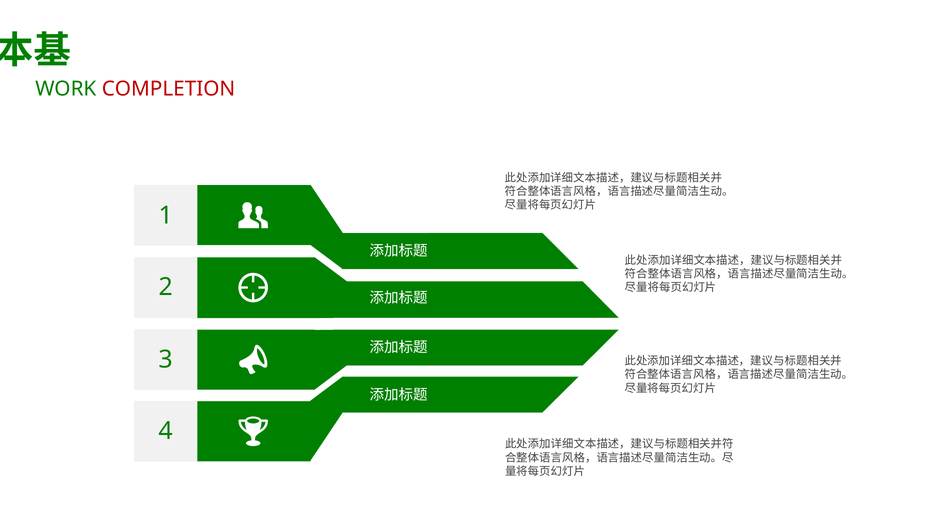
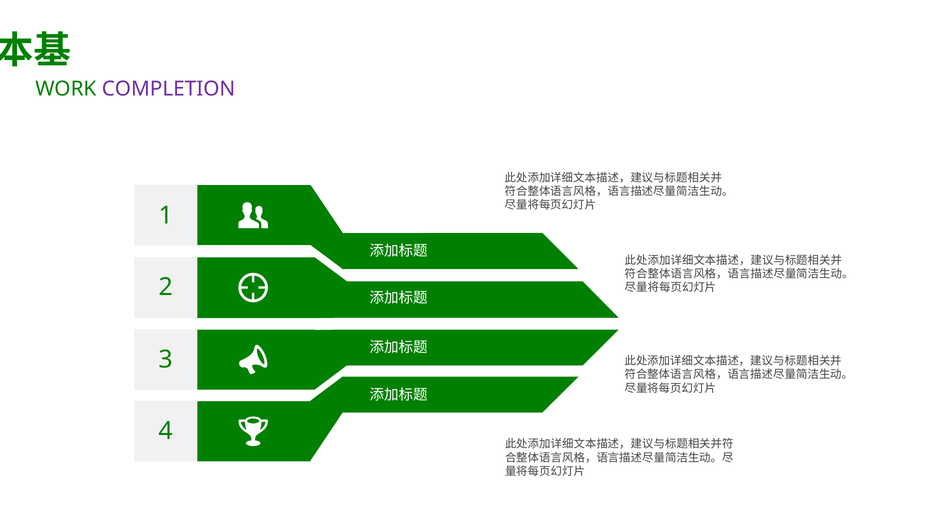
COMPLETION colour: red -> purple
